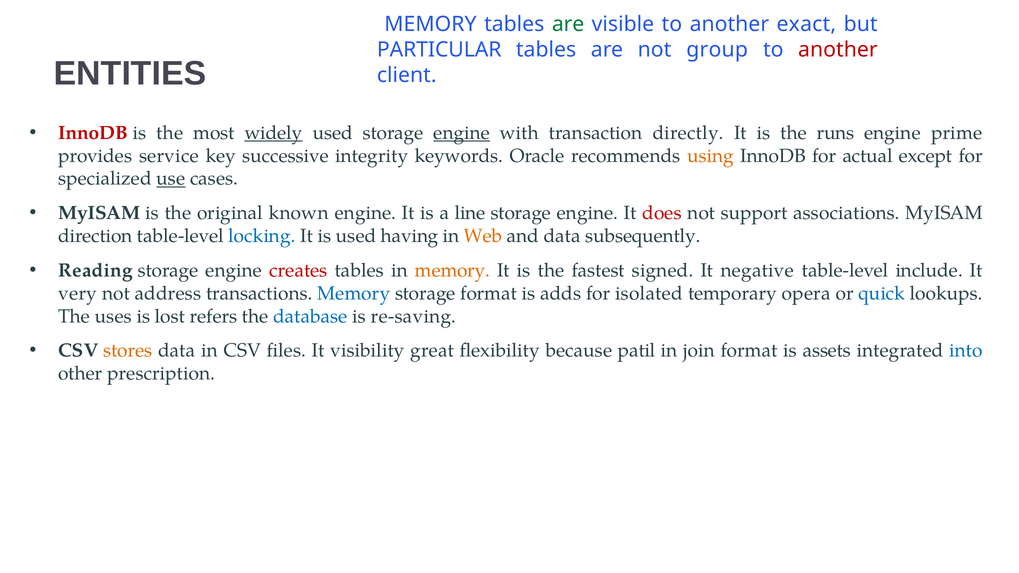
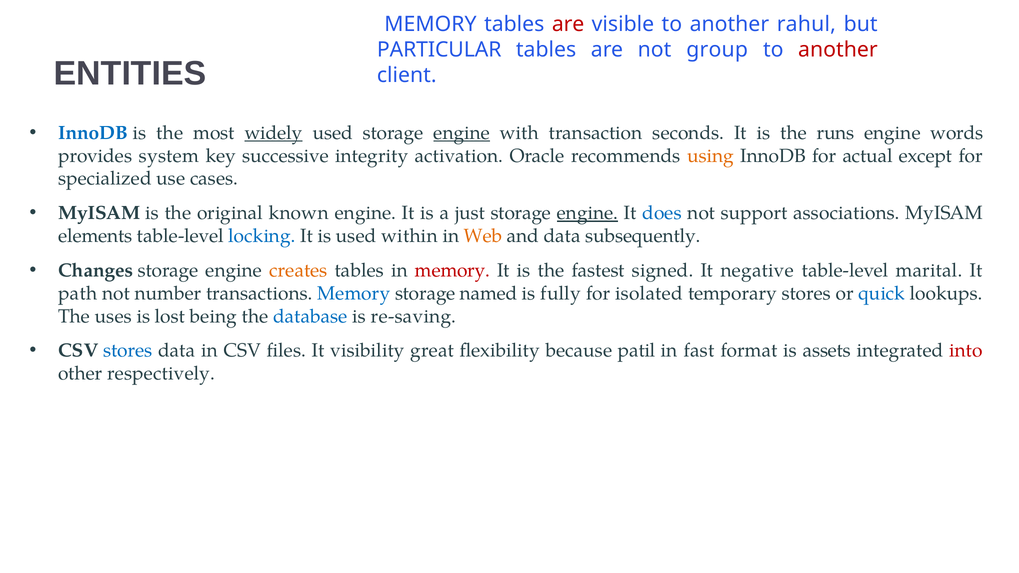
are at (568, 24) colour: green -> red
exact: exact -> rahul
InnoDB at (93, 133) colour: red -> blue
directly: directly -> seconds
prime: prime -> words
service: service -> system
keywords: keywords -> activation
use underline: present -> none
line: line -> just
engine at (588, 213) underline: none -> present
does colour: red -> blue
direction: direction -> elements
having: having -> within
Reading: Reading -> Changes
creates colour: red -> orange
memory at (452, 270) colour: orange -> red
include: include -> marital
very: very -> path
address: address -> number
storage format: format -> named
adds: adds -> fully
temporary opera: opera -> stores
refers: refers -> being
stores at (128, 351) colour: orange -> blue
join: join -> fast
into colour: blue -> red
prescription: prescription -> respectively
